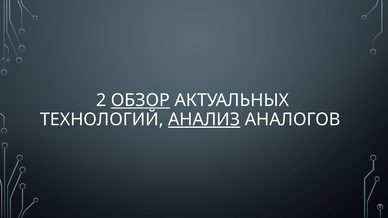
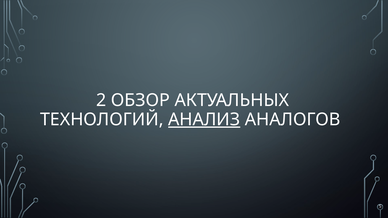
ОБЗОР underline: present -> none
